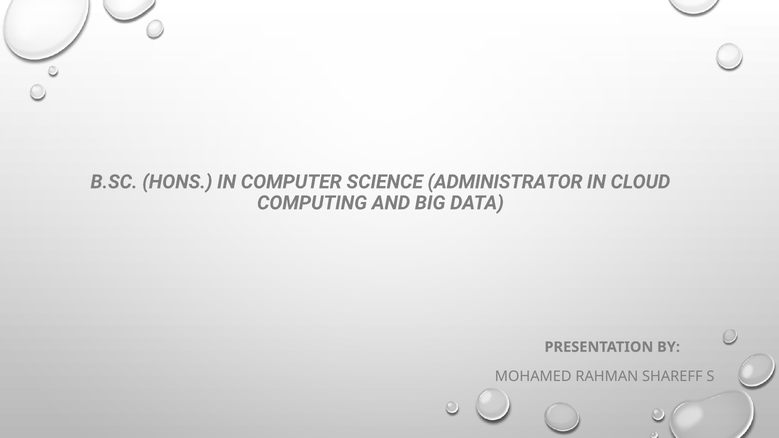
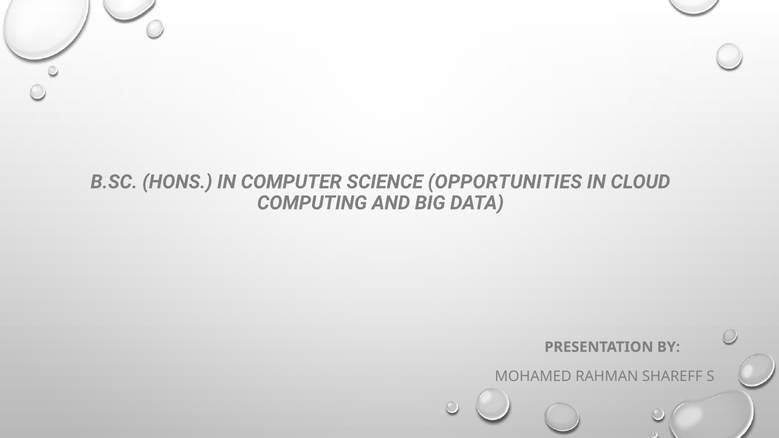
ADMINISTRATOR: ADMINISTRATOR -> OPPORTUNITIES
